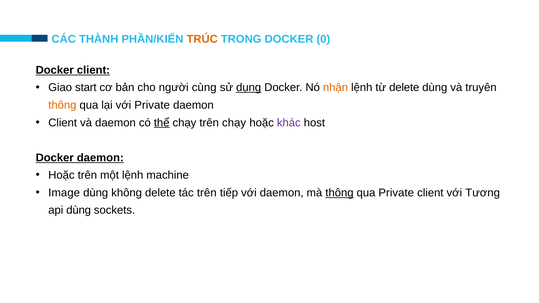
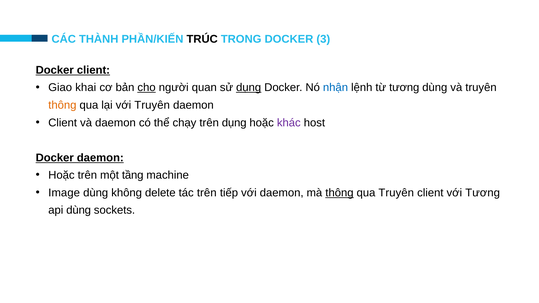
TRÚC colour: orange -> black
0: 0 -> 3
start: start -> khai
cho underline: none -> present
cùng: cùng -> quan
nhận colour: orange -> blue
từ delete: delete -> tương
với Private: Private -> Truyên
thể underline: present -> none
trên chạy: chạy -> dụng
một lệnh: lệnh -> tầng
qua Private: Private -> Truyên
